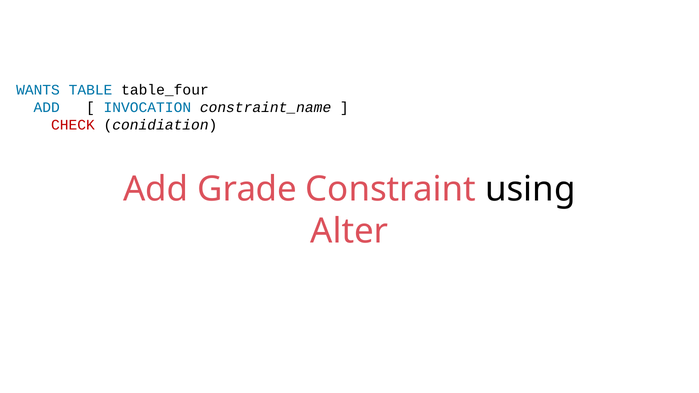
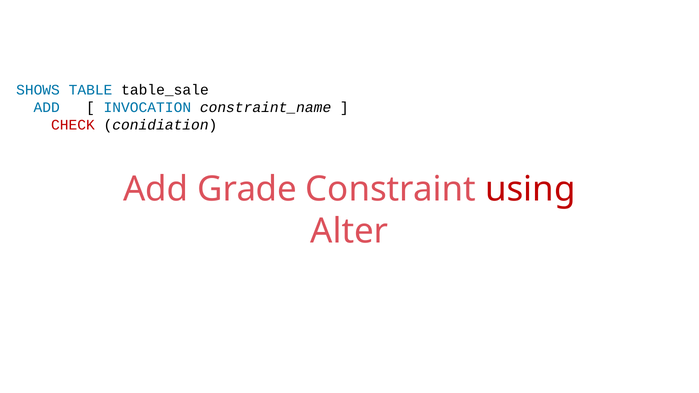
WANTS: WANTS -> SHOWS
table_four: table_four -> table_sale
using colour: black -> red
